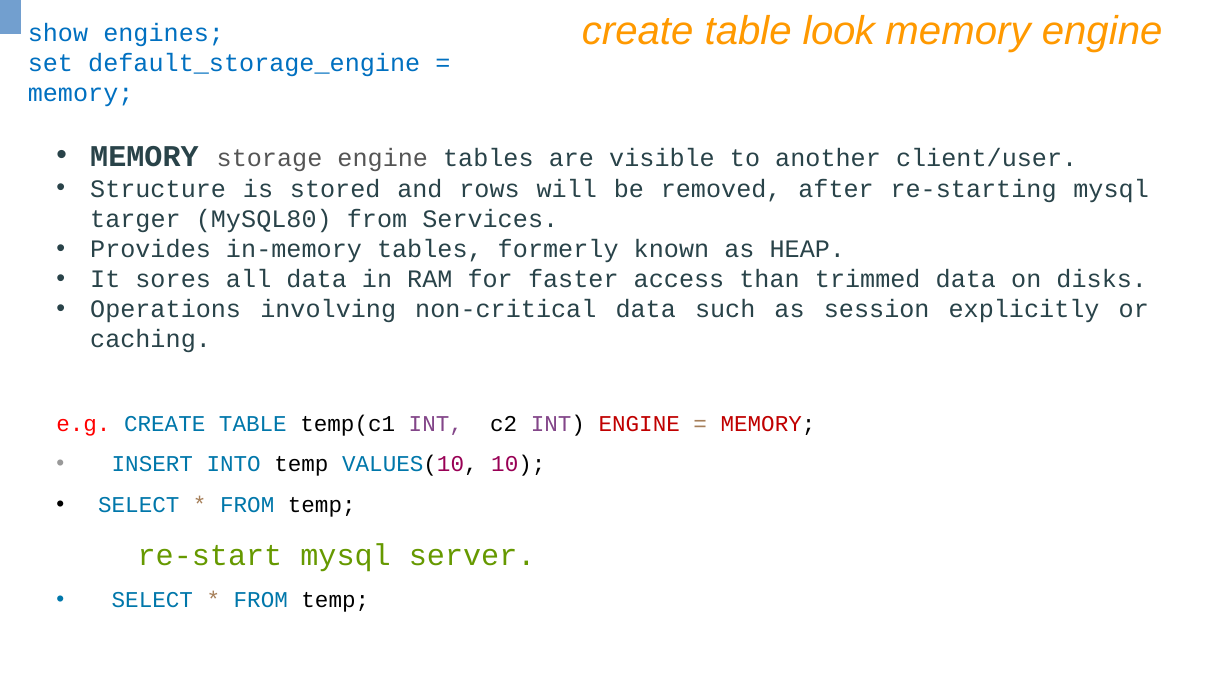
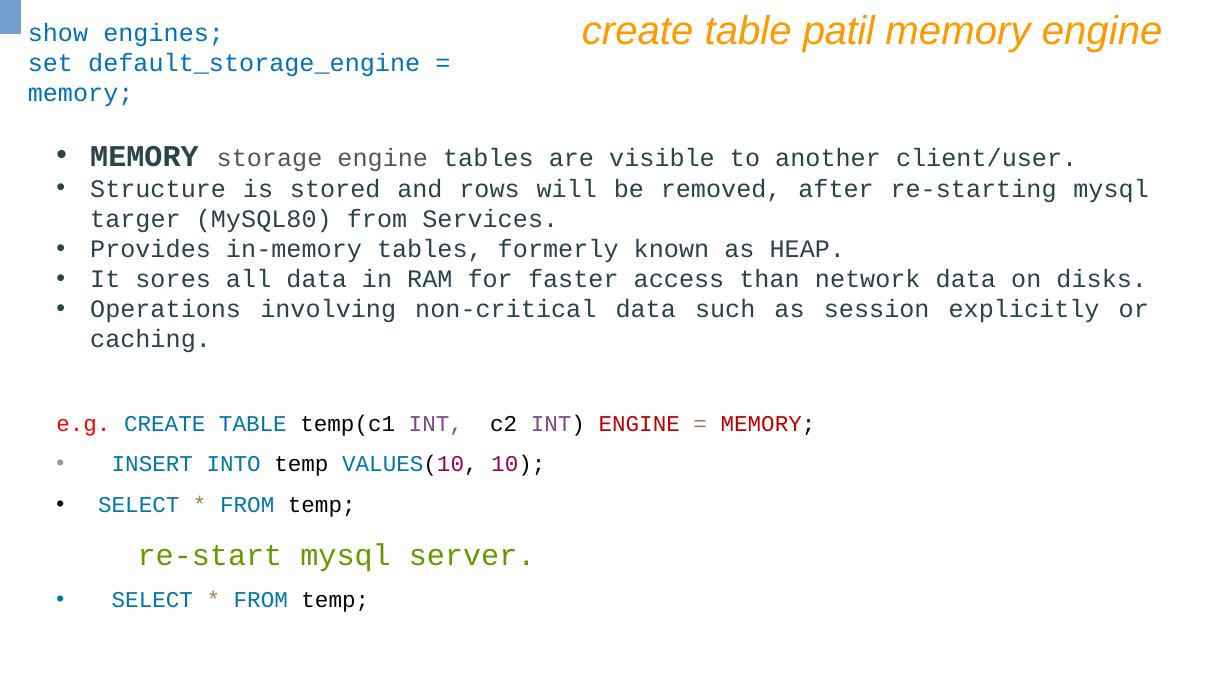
look: look -> patil
trimmed: trimmed -> network
